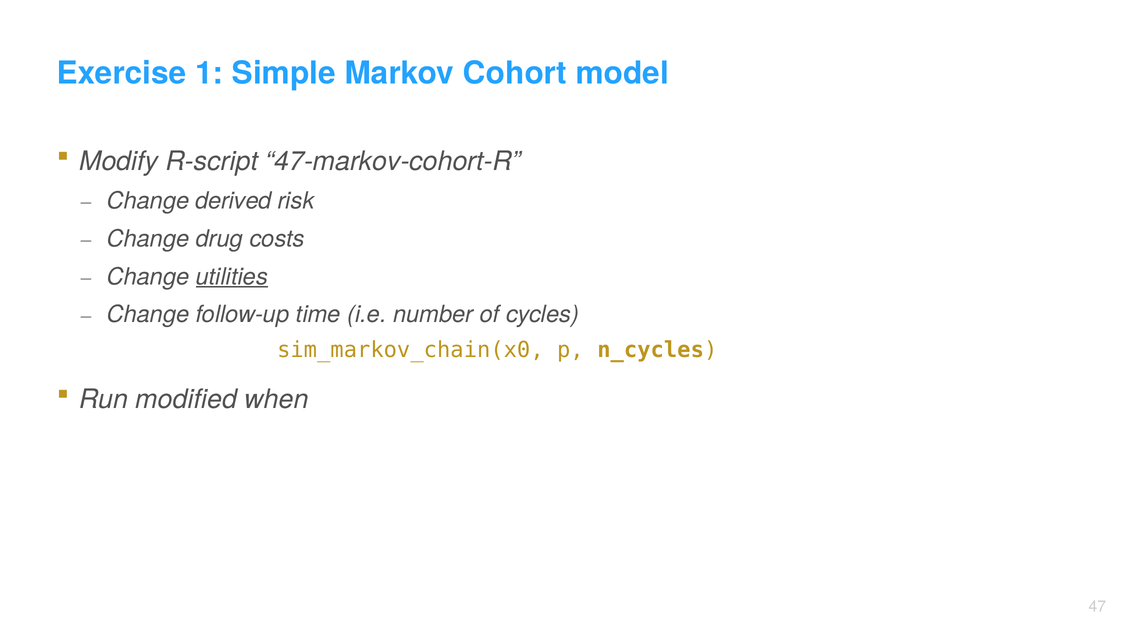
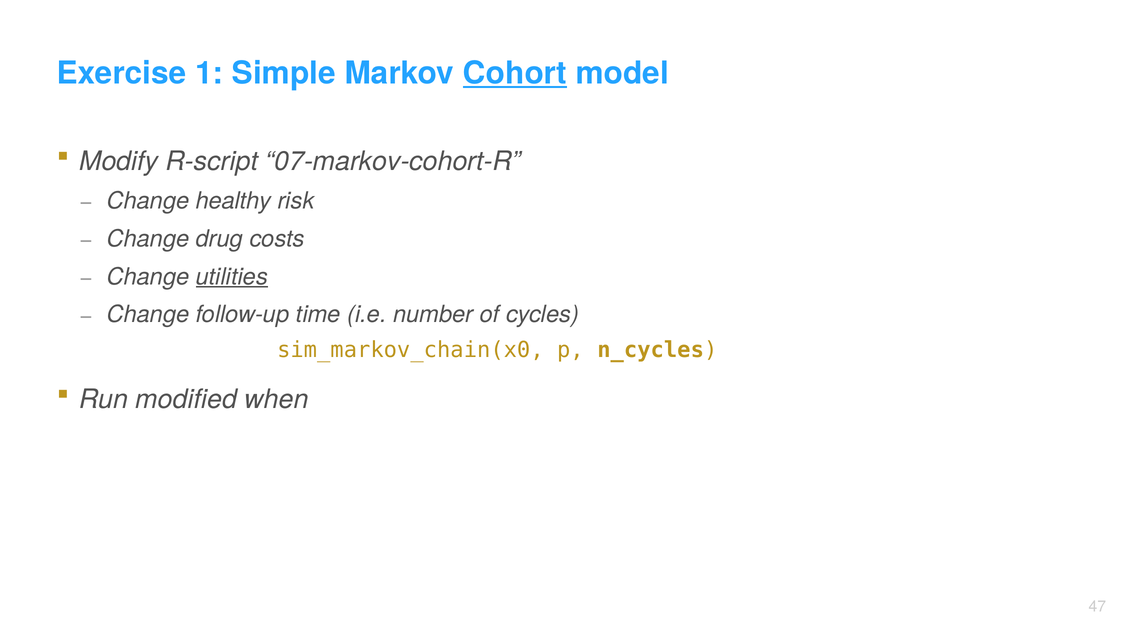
Cohort underline: none -> present
47-markov-cohort-R: 47-markov-cohort-R -> 07-markov-cohort-R
derived: derived -> healthy
